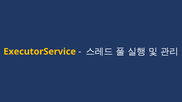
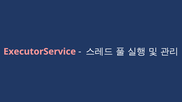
ExecutorService colour: yellow -> pink
